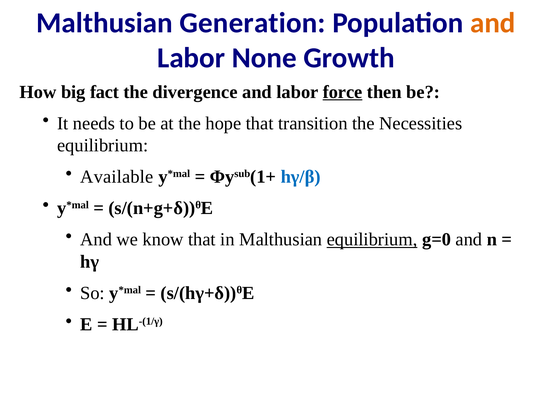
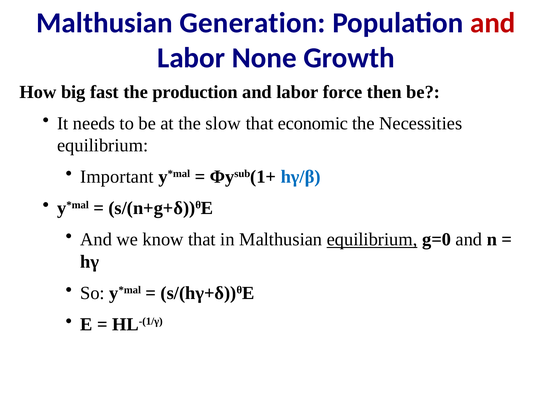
and at (493, 23) colour: orange -> red
fact: fact -> fast
divergence: divergence -> production
force underline: present -> none
hope: hope -> slow
transition: transition -> economic
Available: Available -> Important
